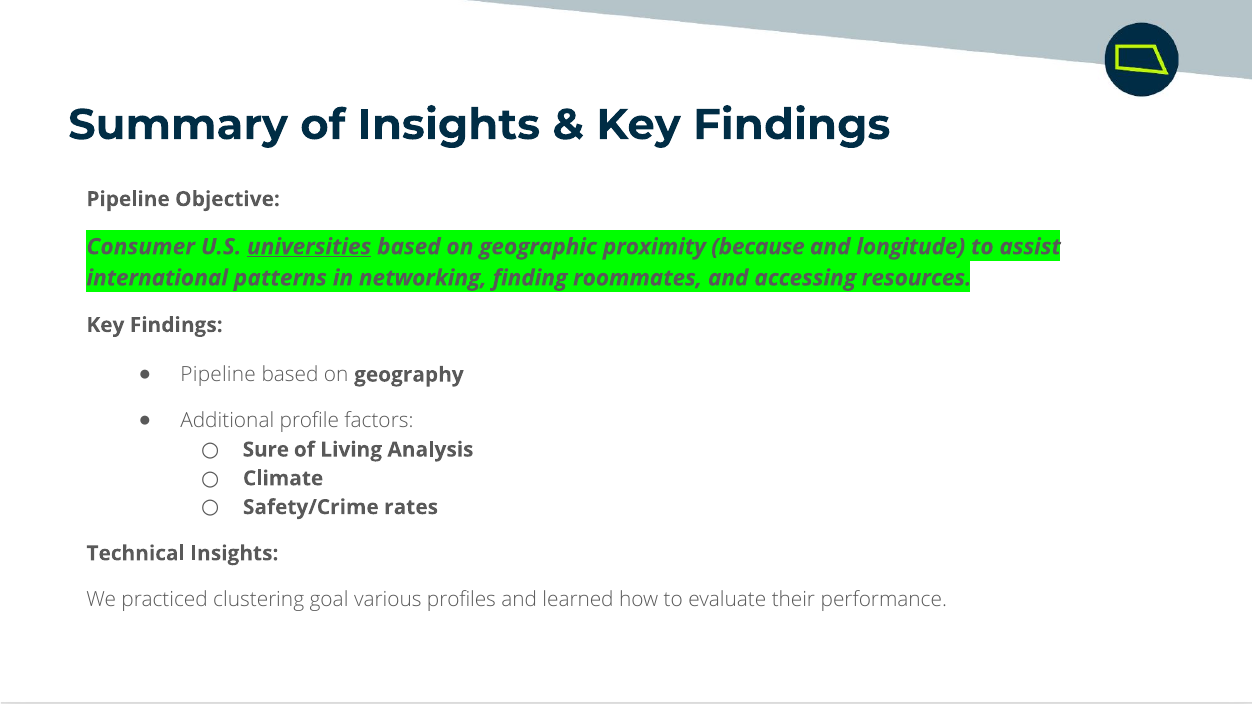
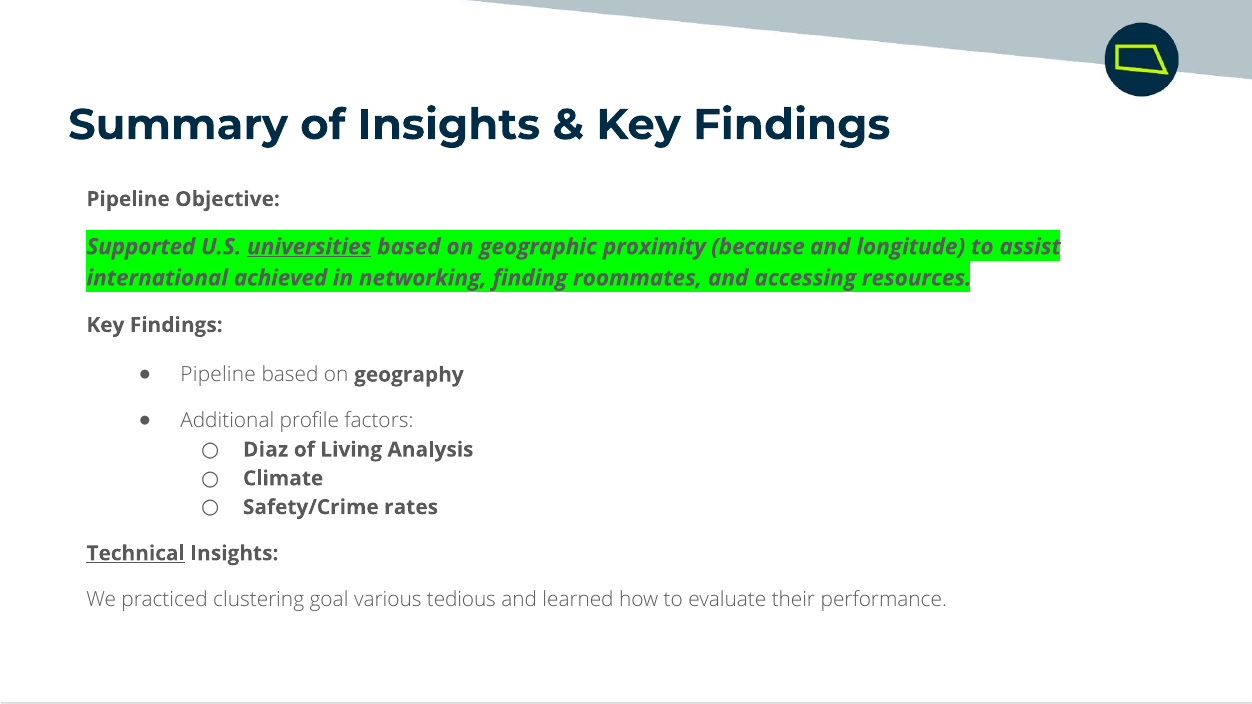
Consumer: Consumer -> Supported
patterns: patterns -> achieved
Sure: Sure -> Diaz
Technical underline: none -> present
profiles: profiles -> tedious
